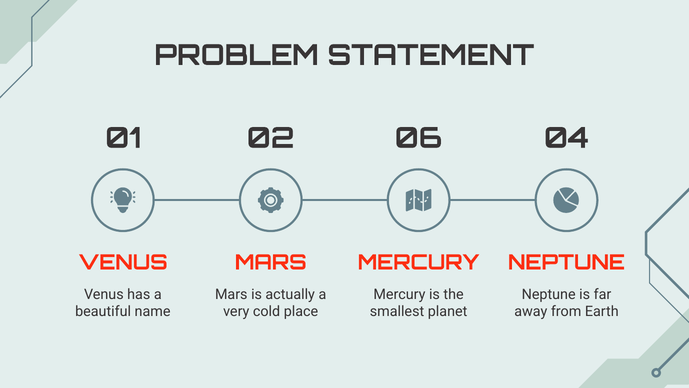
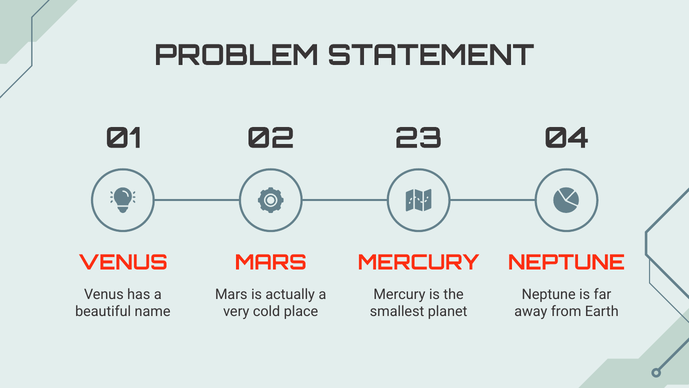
06: 06 -> 23
